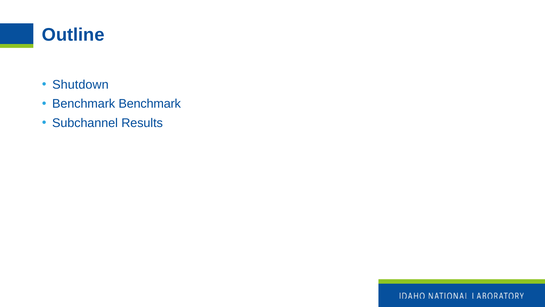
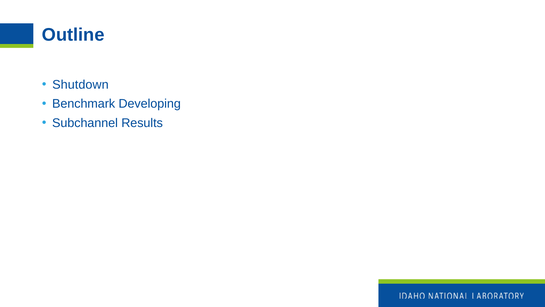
Benchmark Benchmark: Benchmark -> Developing
